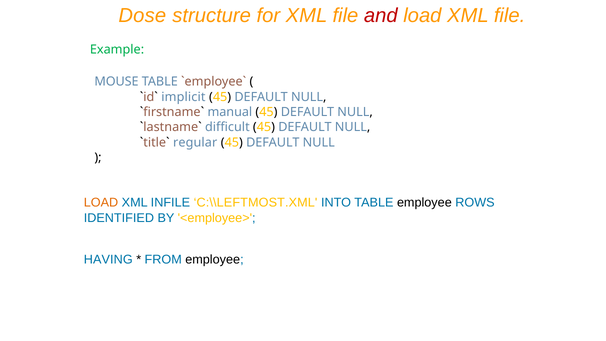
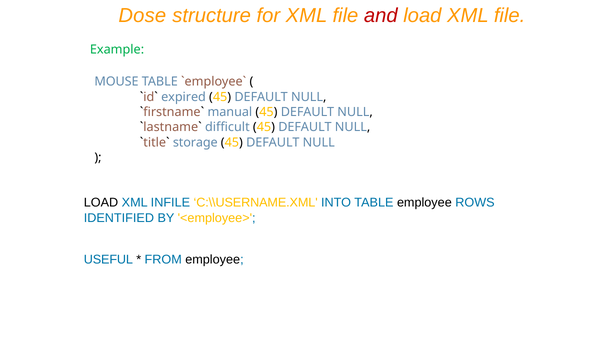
implicit: implicit -> expired
regular: regular -> storage
LOAD at (101, 203) colour: orange -> black
C:\\LEFTMOST.XML: C:\\LEFTMOST.XML -> C:\\USERNAME.XML
HAVING: HAVING -> USEFUL
